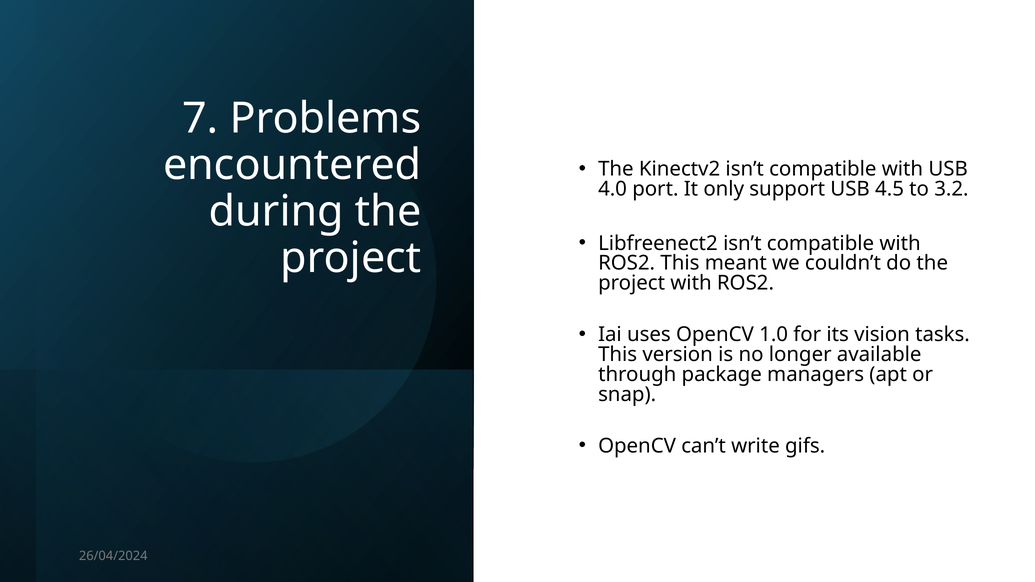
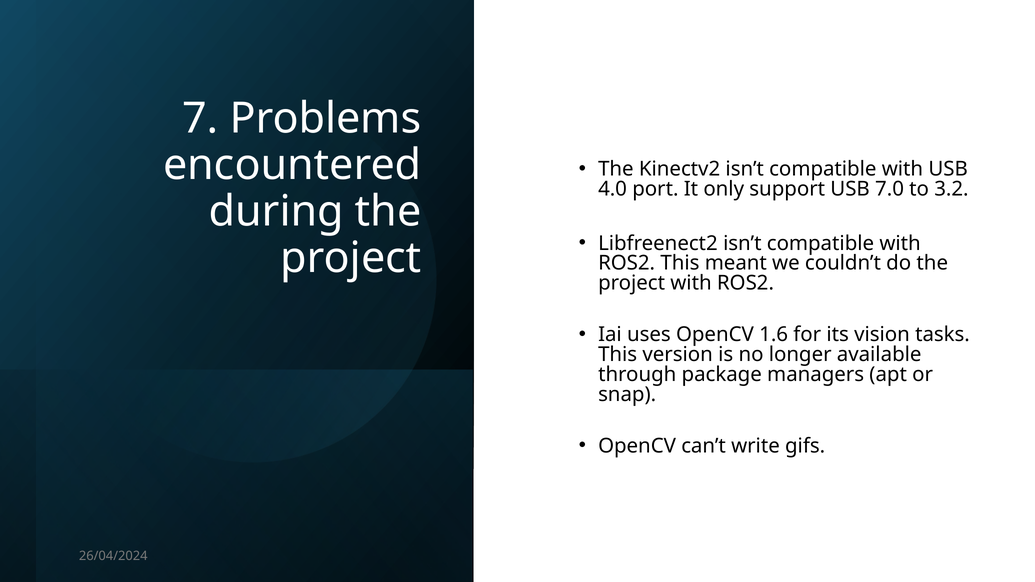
4.5: 4.5 -> 7.0
1.0: 1.0 -> 1.6
